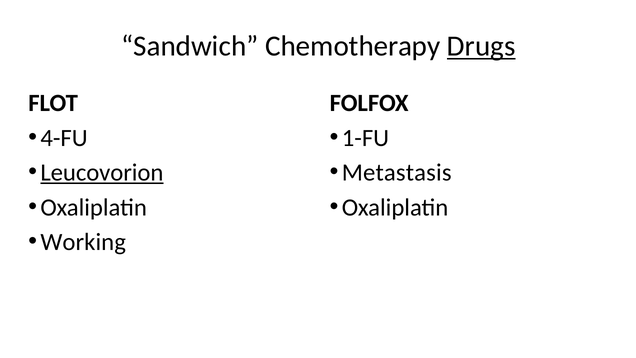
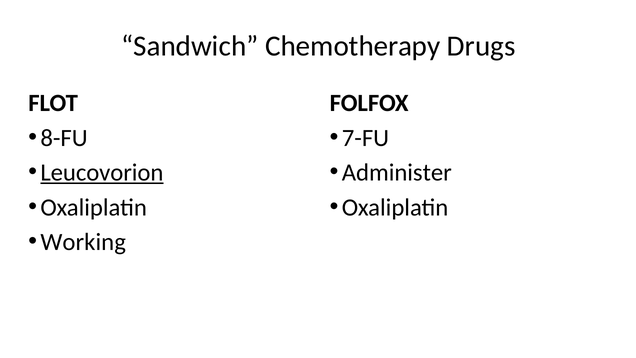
Drugs underline: present -> none
4-FU: 4-FU -> 8-FU
1-FU: 1-FU -> 7-FU
Metastasis: Metastasis -> Administer
